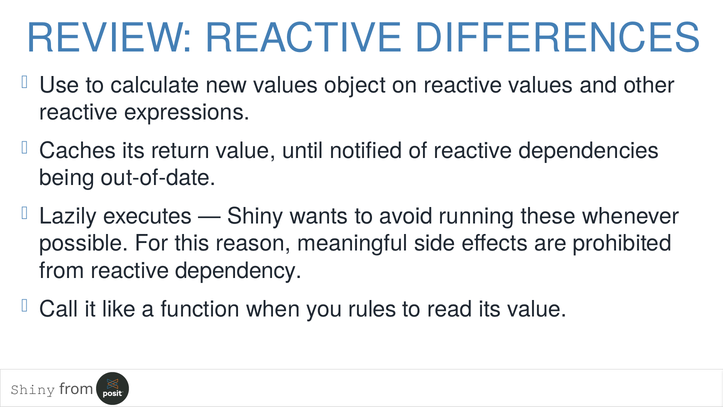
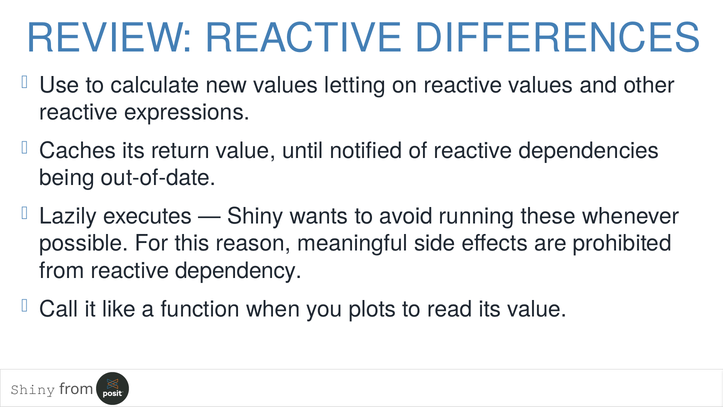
object: object -> letting
rules: rules -> plots
